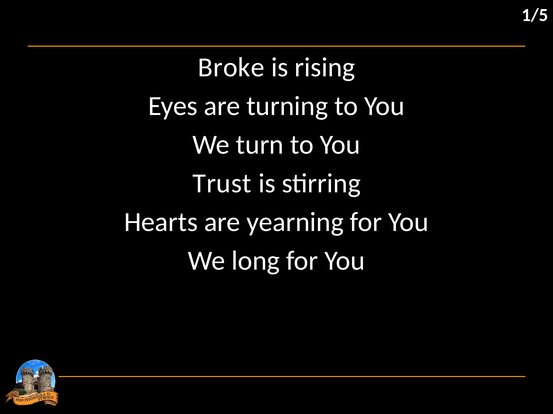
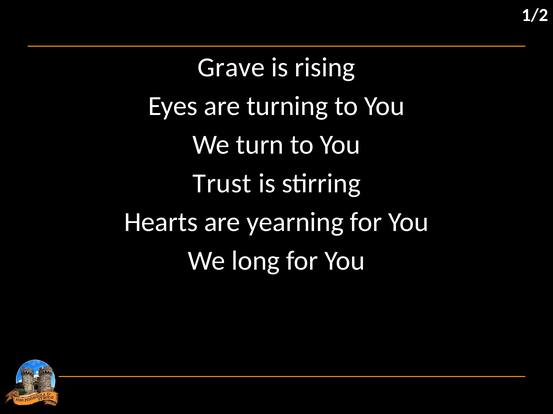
1/5: 1/5 -> 1/2
Broke: Broke -> Grave
